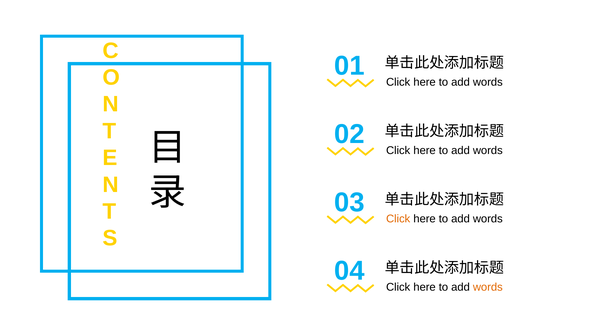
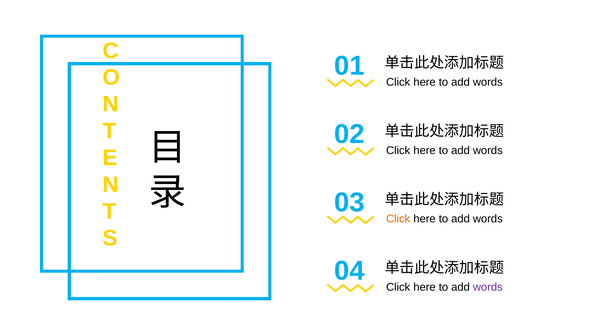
words at (488, 287) colour: orange -> purple
